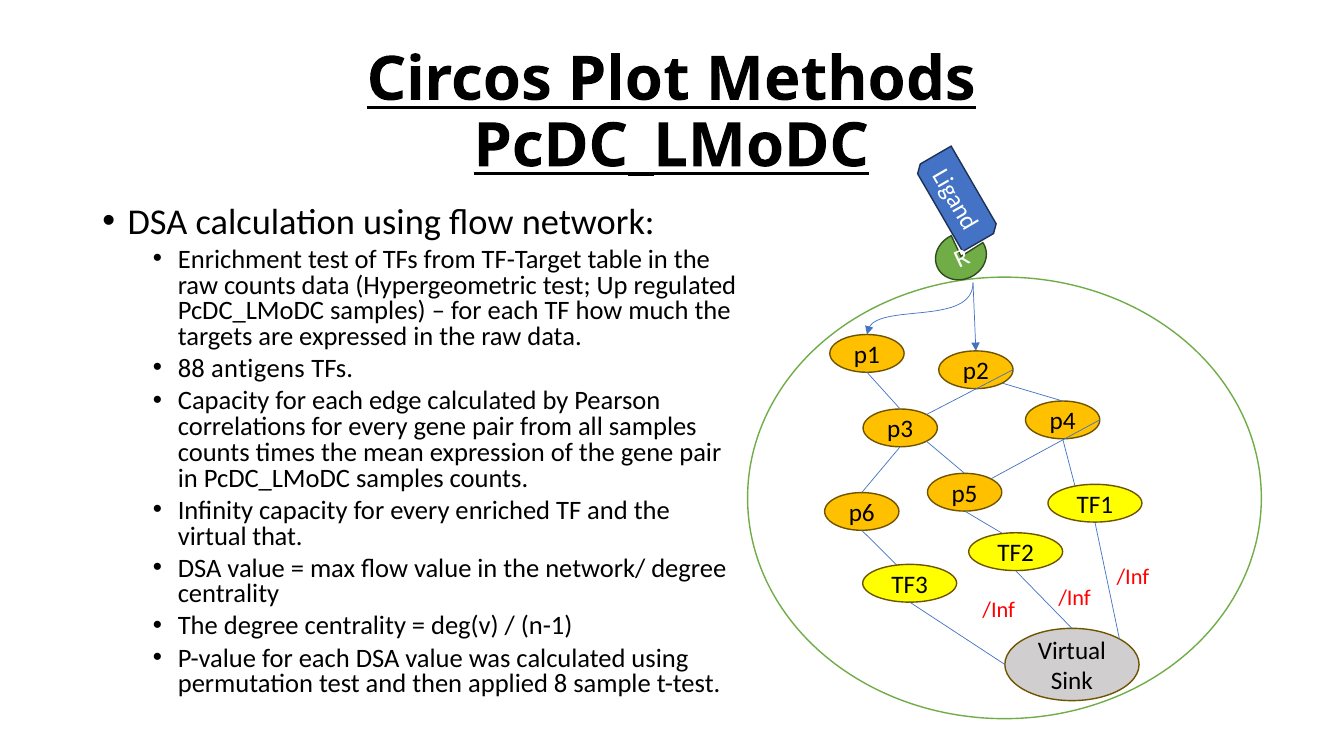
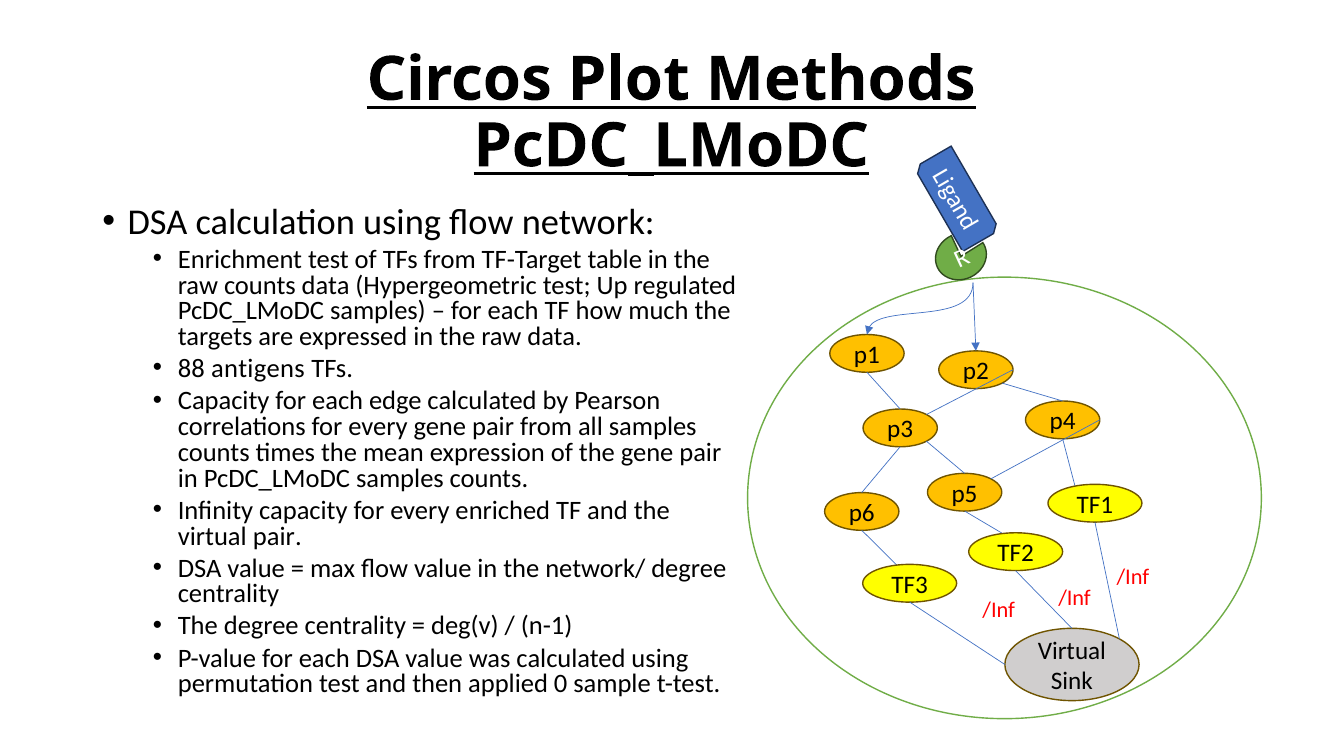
virtual that: that -> pair
8: 8 -> 0
